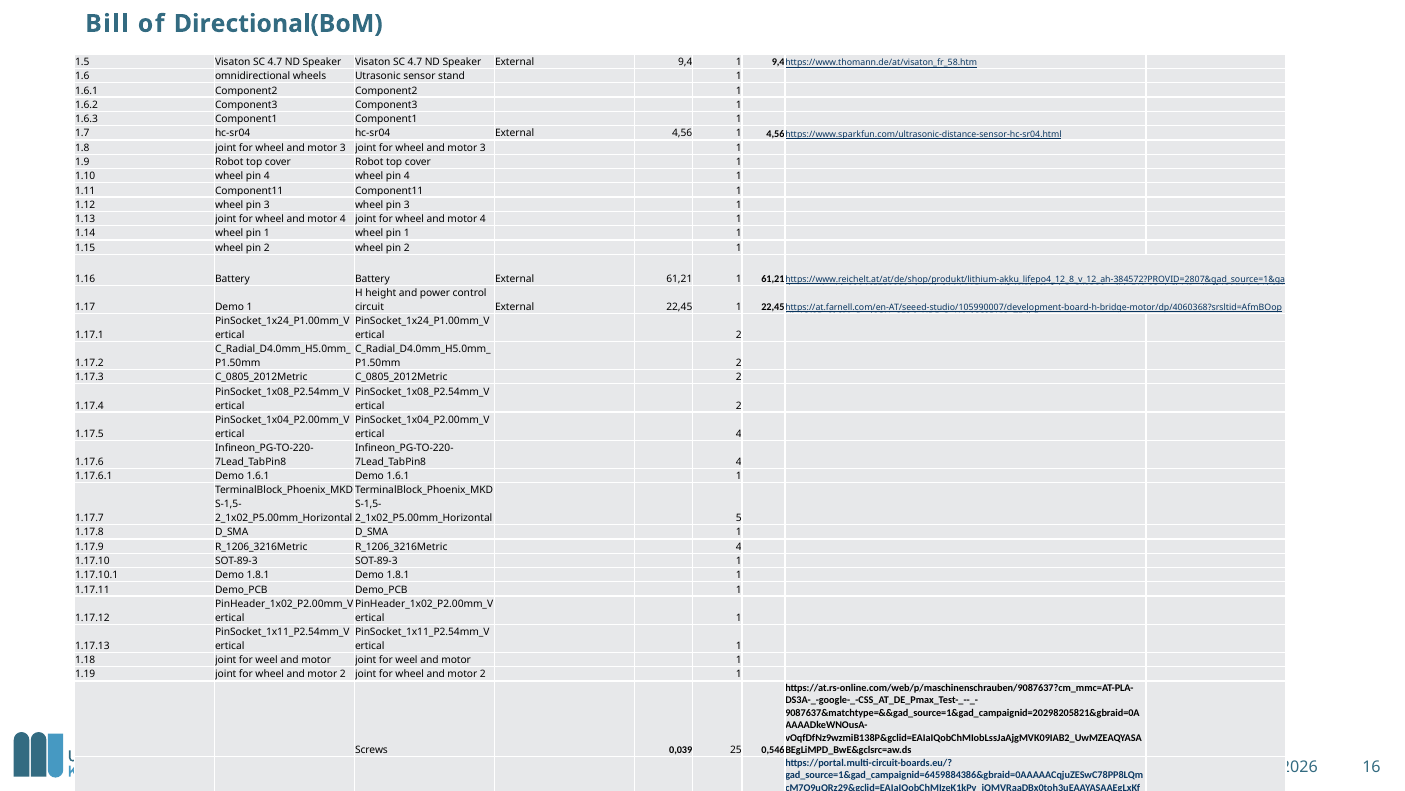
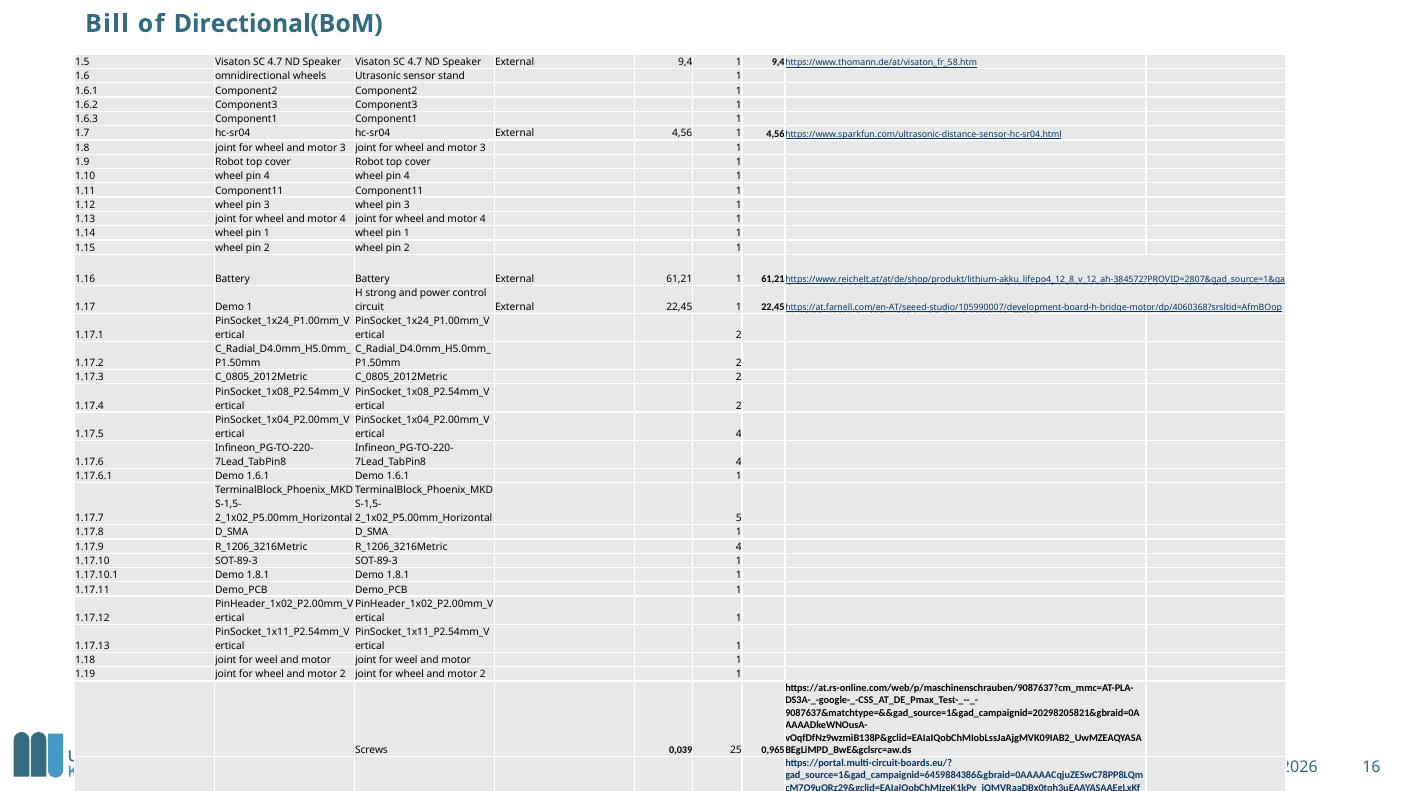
height: height -> strong
0,546: 0,546 -> 0,965
